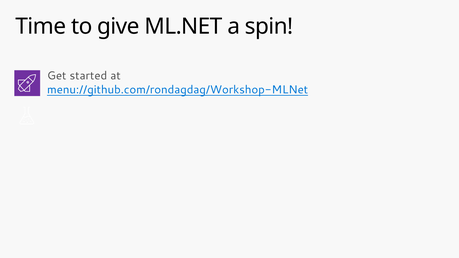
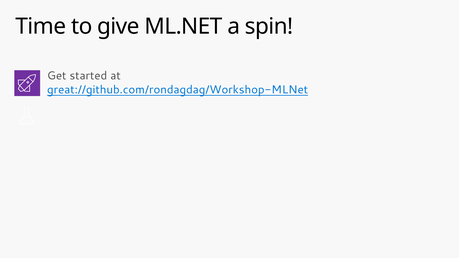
menu://github.com/rondagdag/Workshop-MLNet: menu://github.com/rondagdag/Workshop-MLNet -> great://github.com/rondagdag/Workshop-MLNet
